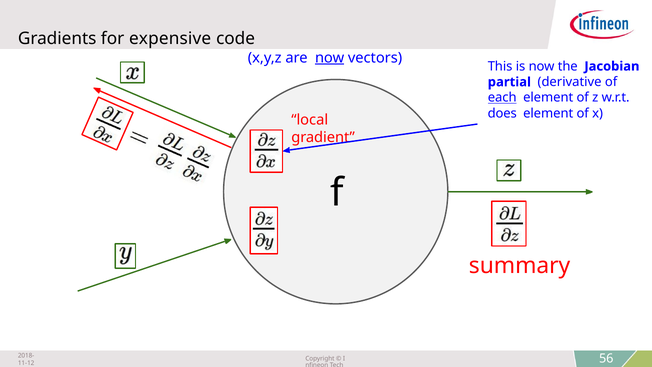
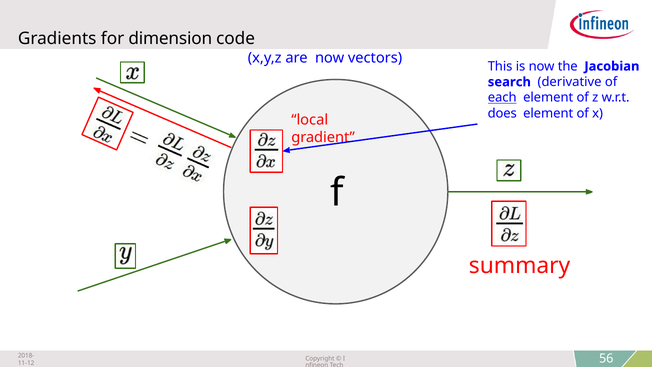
expensive: expensive -> dimension
now at (330, 58) underline: present -> none
partial: partial -> search
